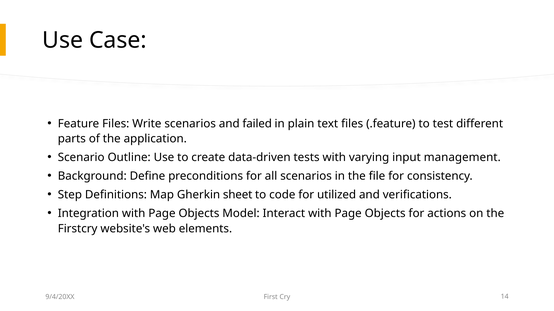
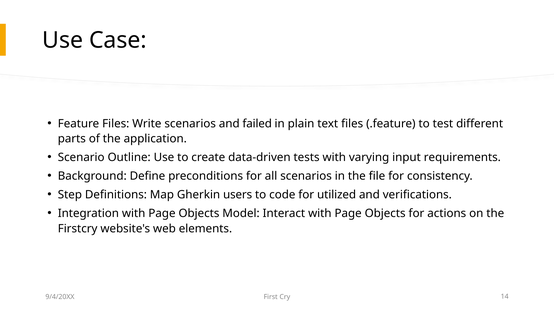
management: management -> requirements
sheet: sheet -> users
